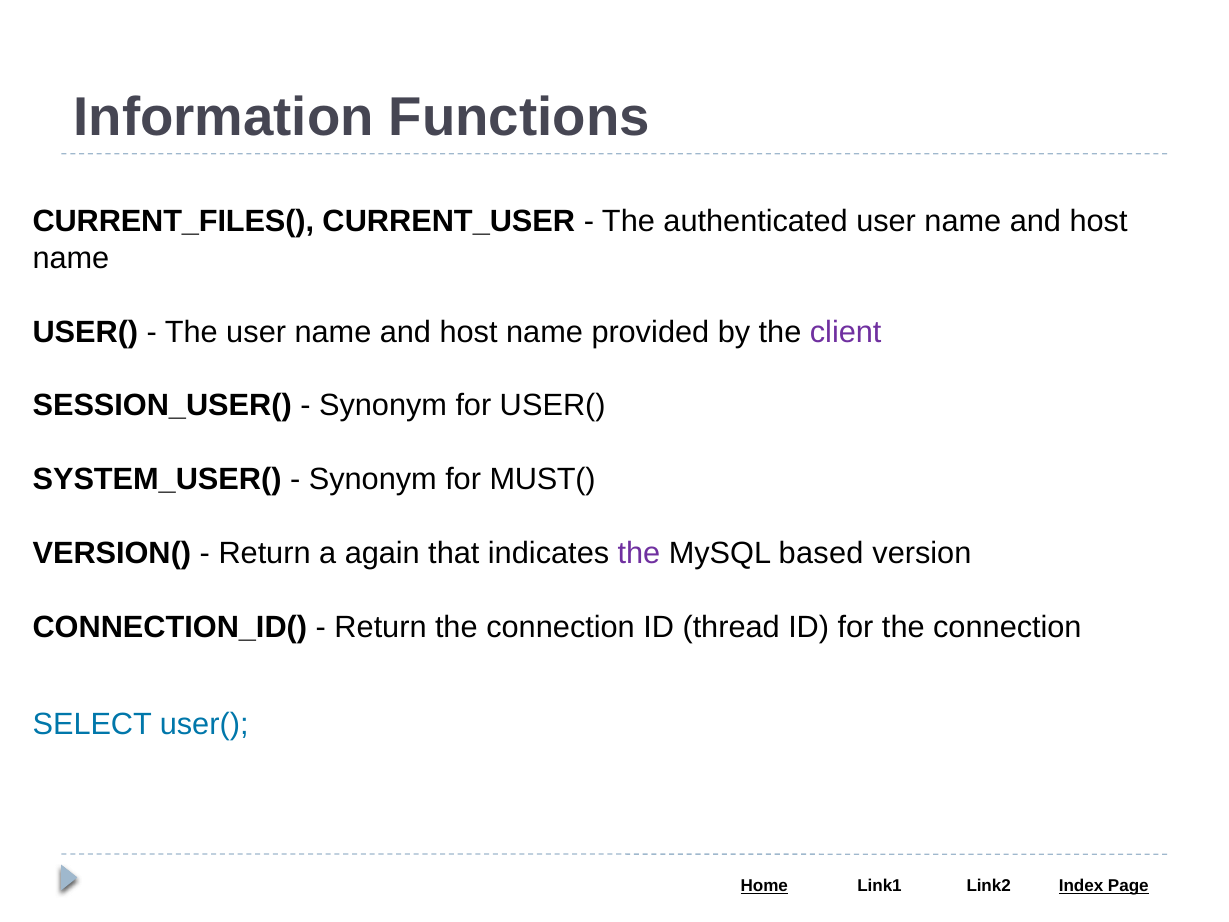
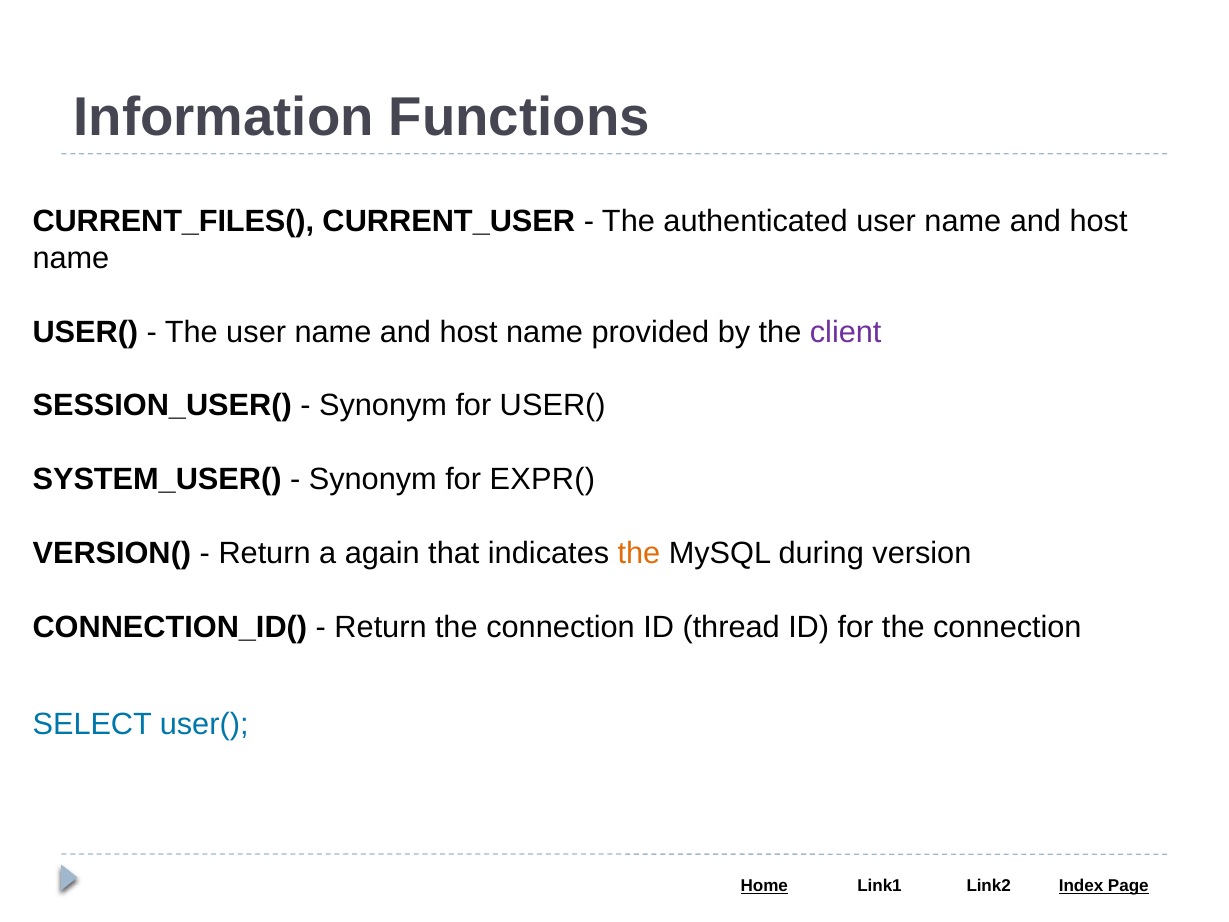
MUST(: MUST( -> EXPR(
the at (639, 553) colour: purple -> orange
based: based -> during
